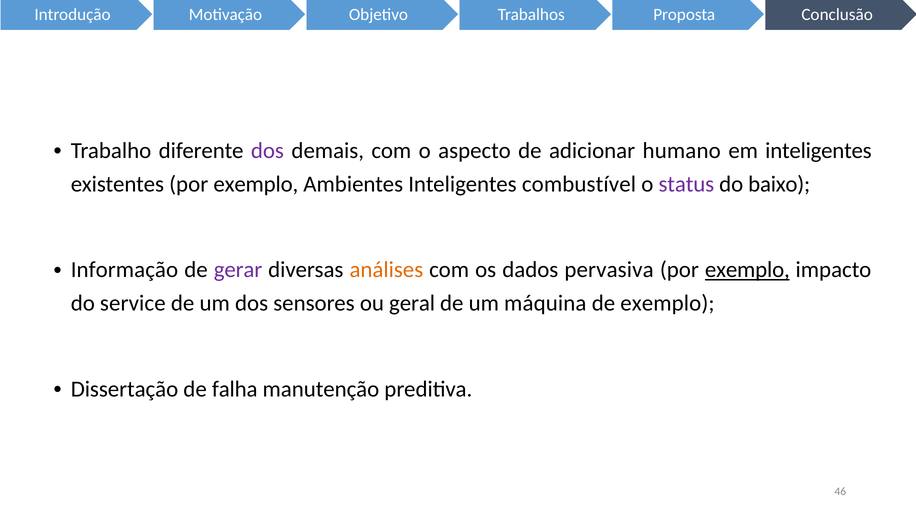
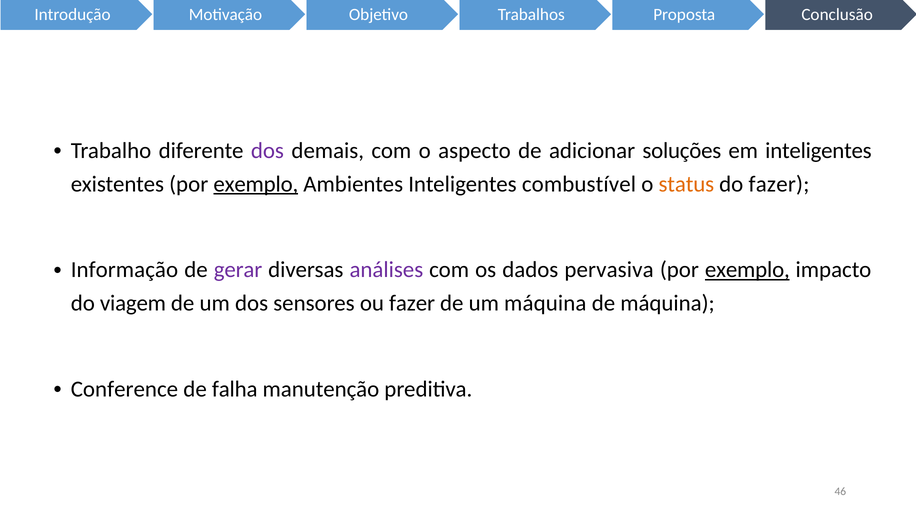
humano: humano -> soluções
exemplo at (256, 184) underline: none -> present
status colour: purple -> orange
do baixo: baixo -> fazer
análises colour: orange -> purple
service: service -> viagem
ou geral: geral -> fazer
de exemplo: exemplo -> máquina
Dissertação: Dissertação -> Conference
